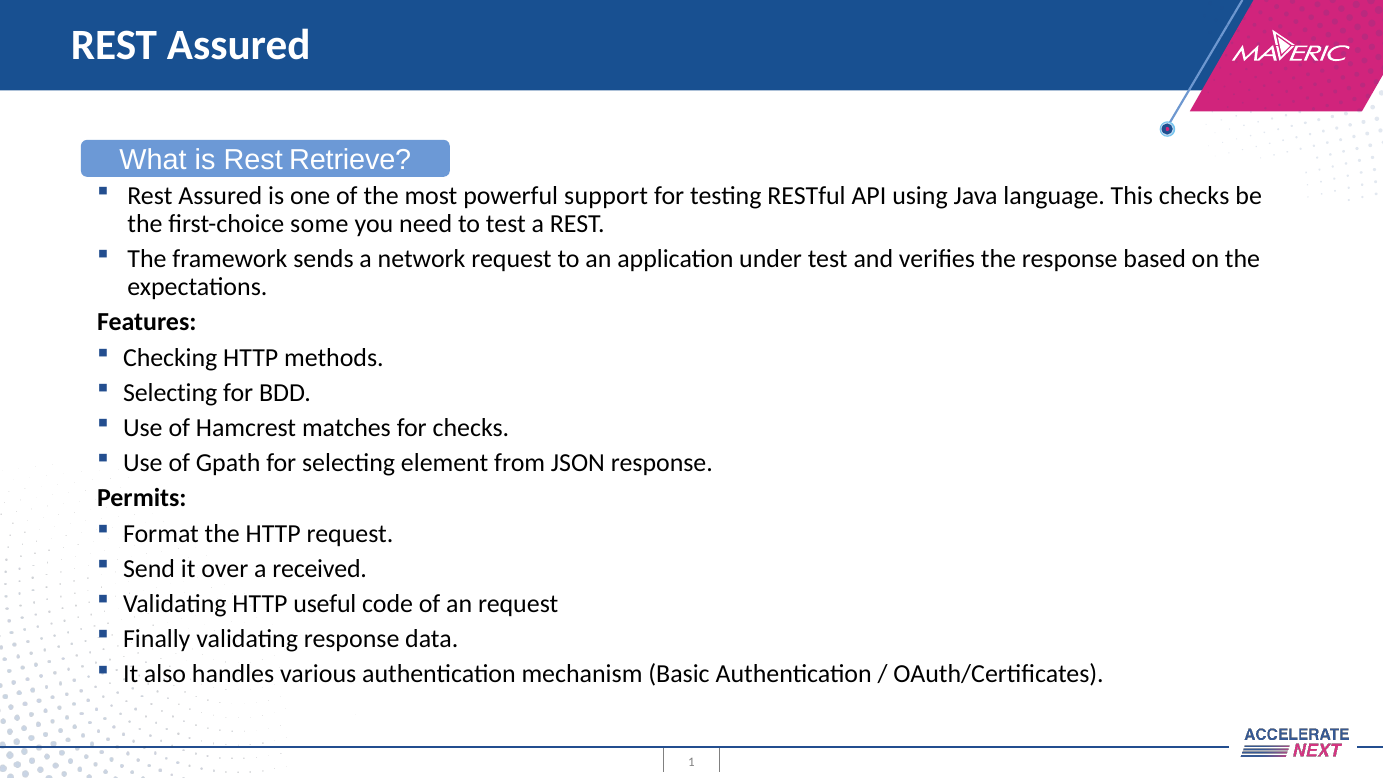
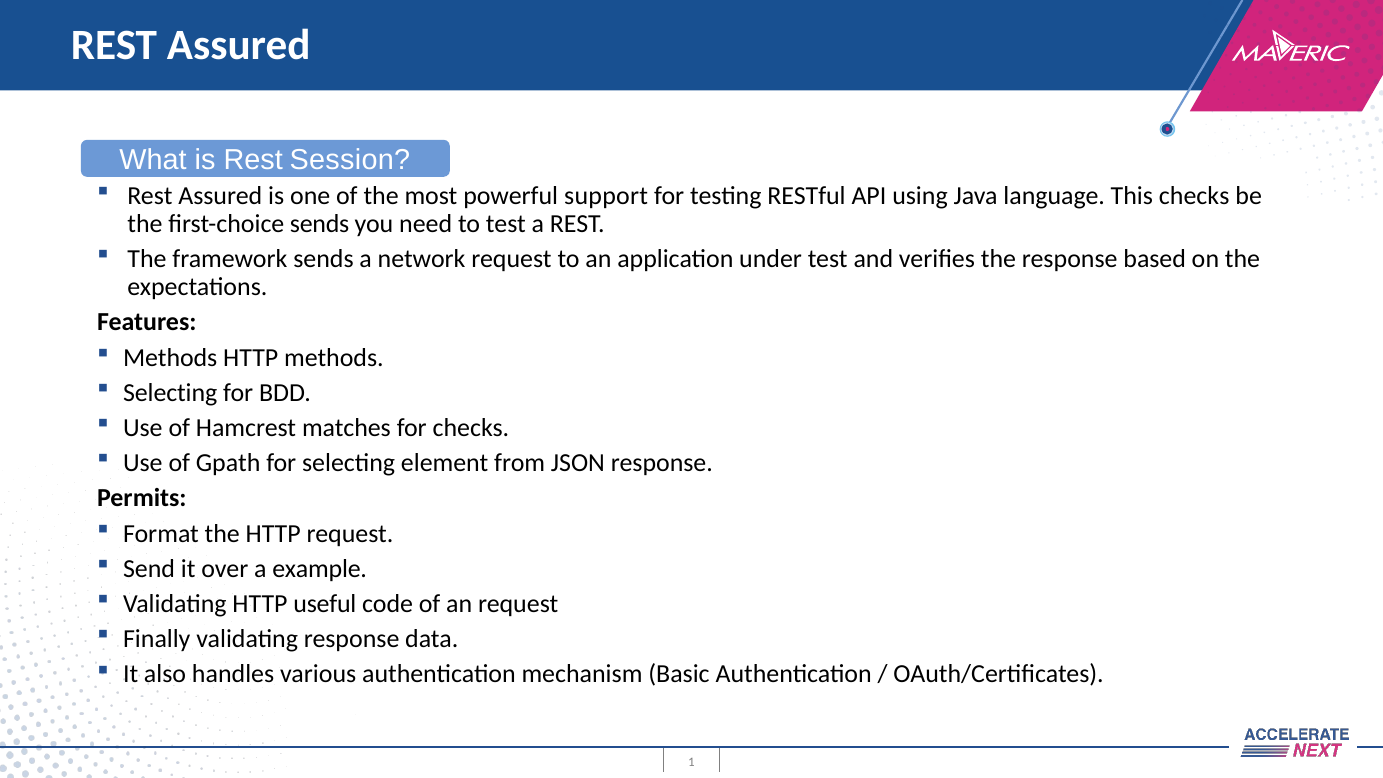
Retrieve: Retrieve -> Session
first-choice some: some -> sends
Checking at (170, 358): Checking -> Methods
received: received -> example
